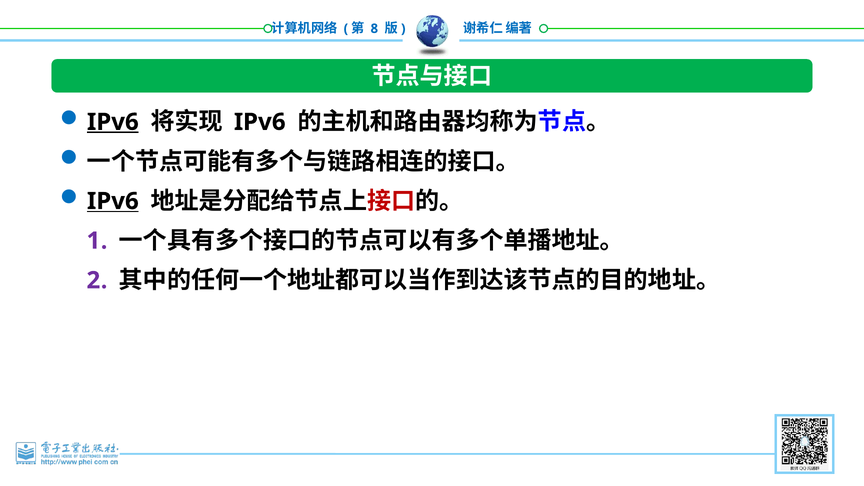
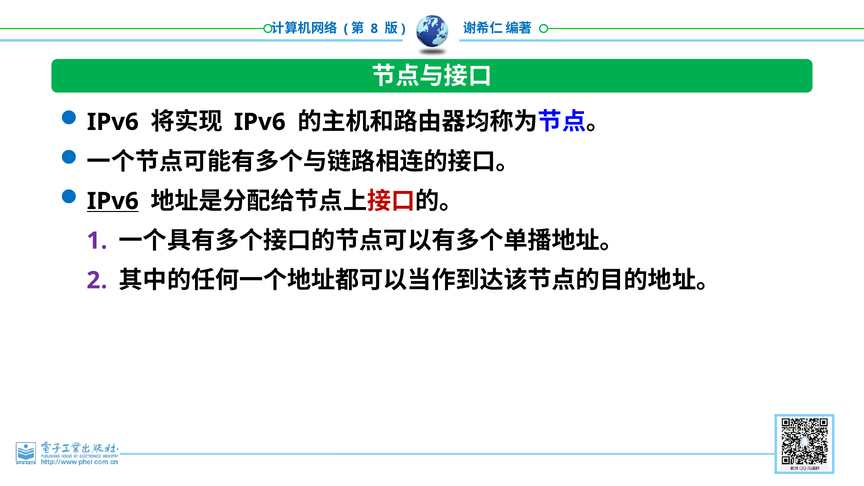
IPv6 at (113, 122) underline: present -> none
